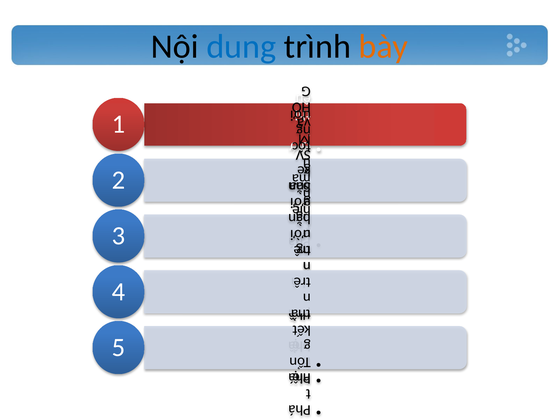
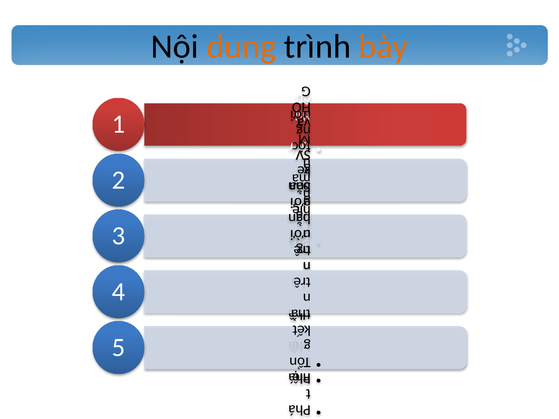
dung colour: blue -> orange
